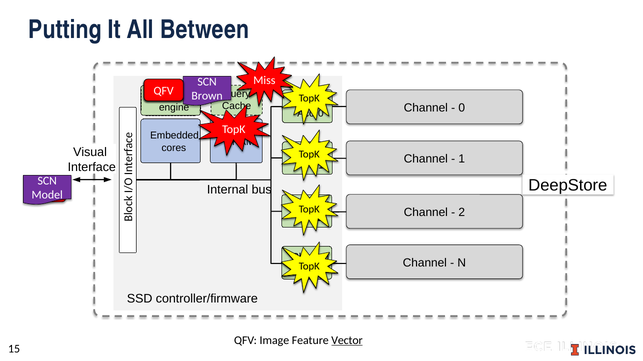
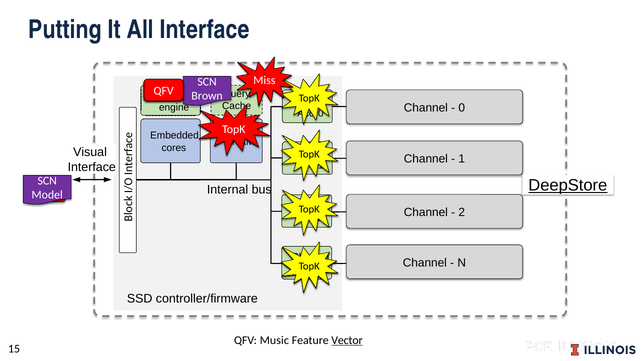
All Between: Between -> Interface
DeepStore underline: none -> present
Image: Image -> Music
